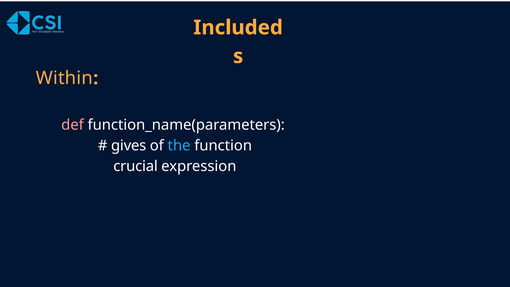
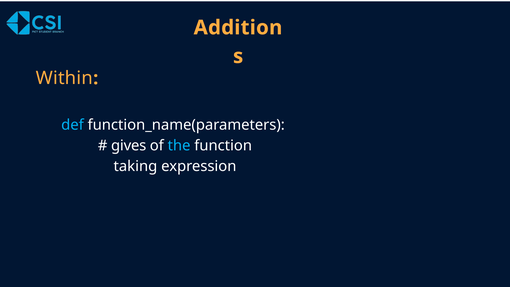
Included: Included -> Addition
def colour: pink -> light blue
crucial: crucial -> taking
